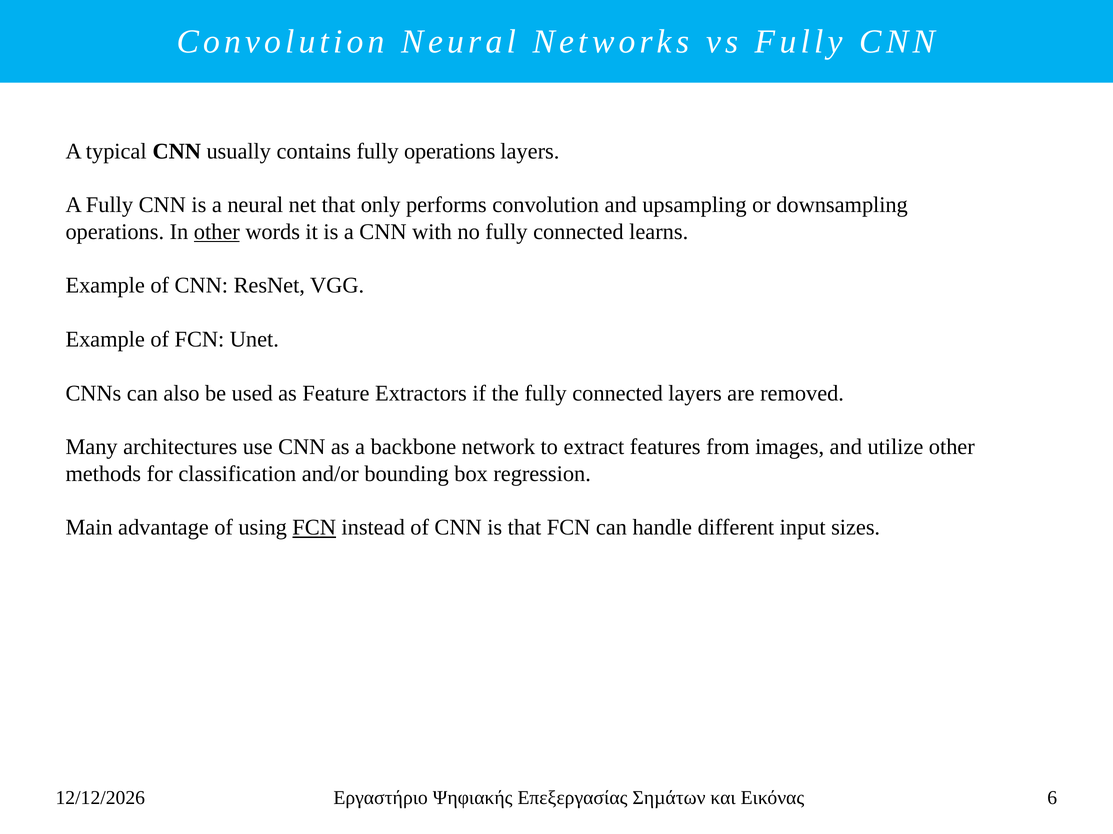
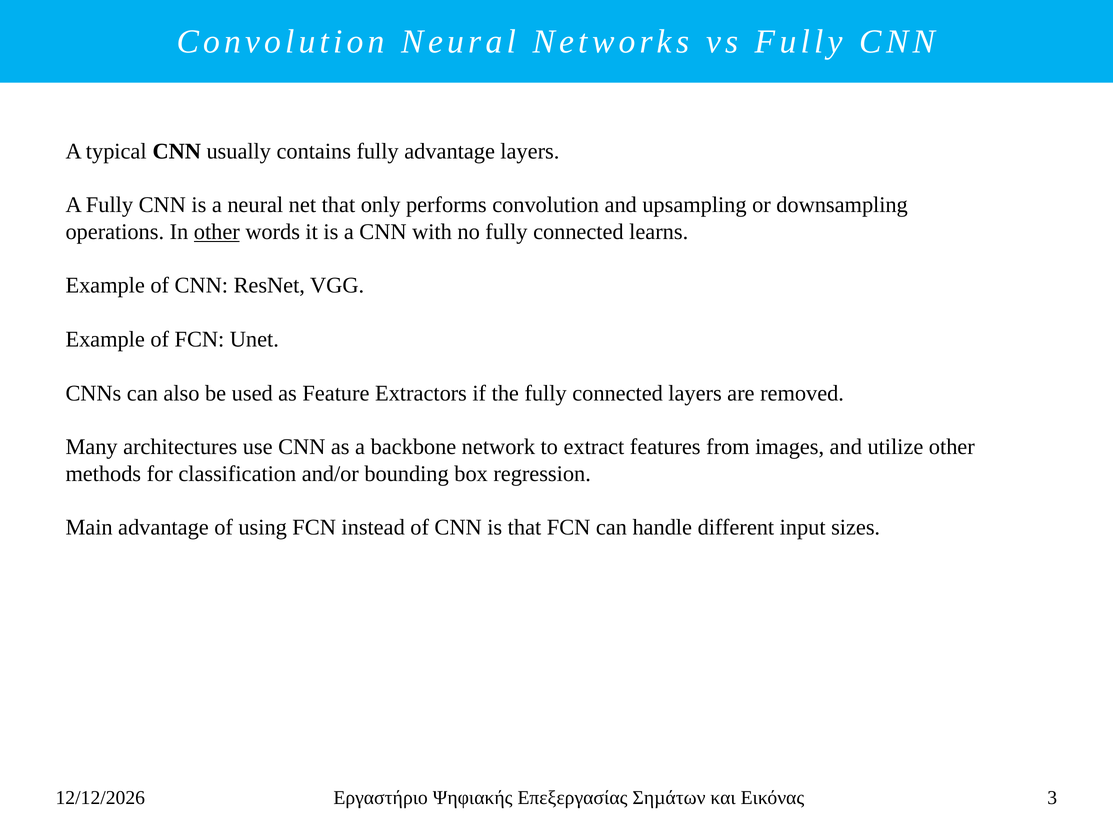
fully operations: operations -> advantage
FCN at (314, 528) underline: present -> none
6: 6 -> 3
